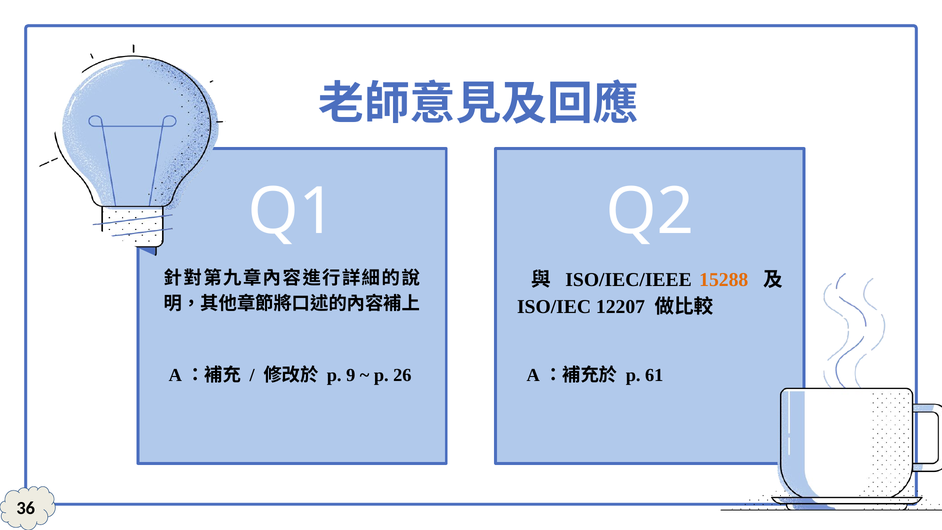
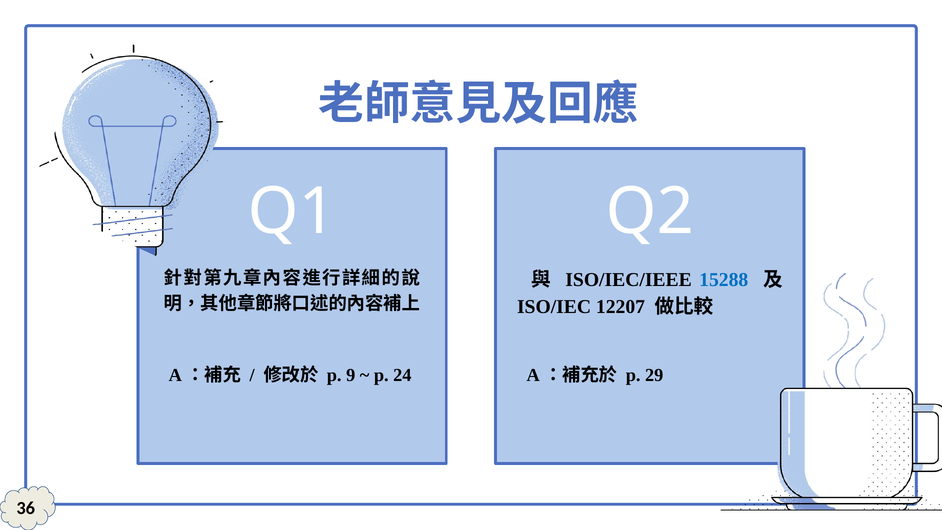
15288 colour: orange -> blue
26: 26 -> 24
61: 61 -> 29
